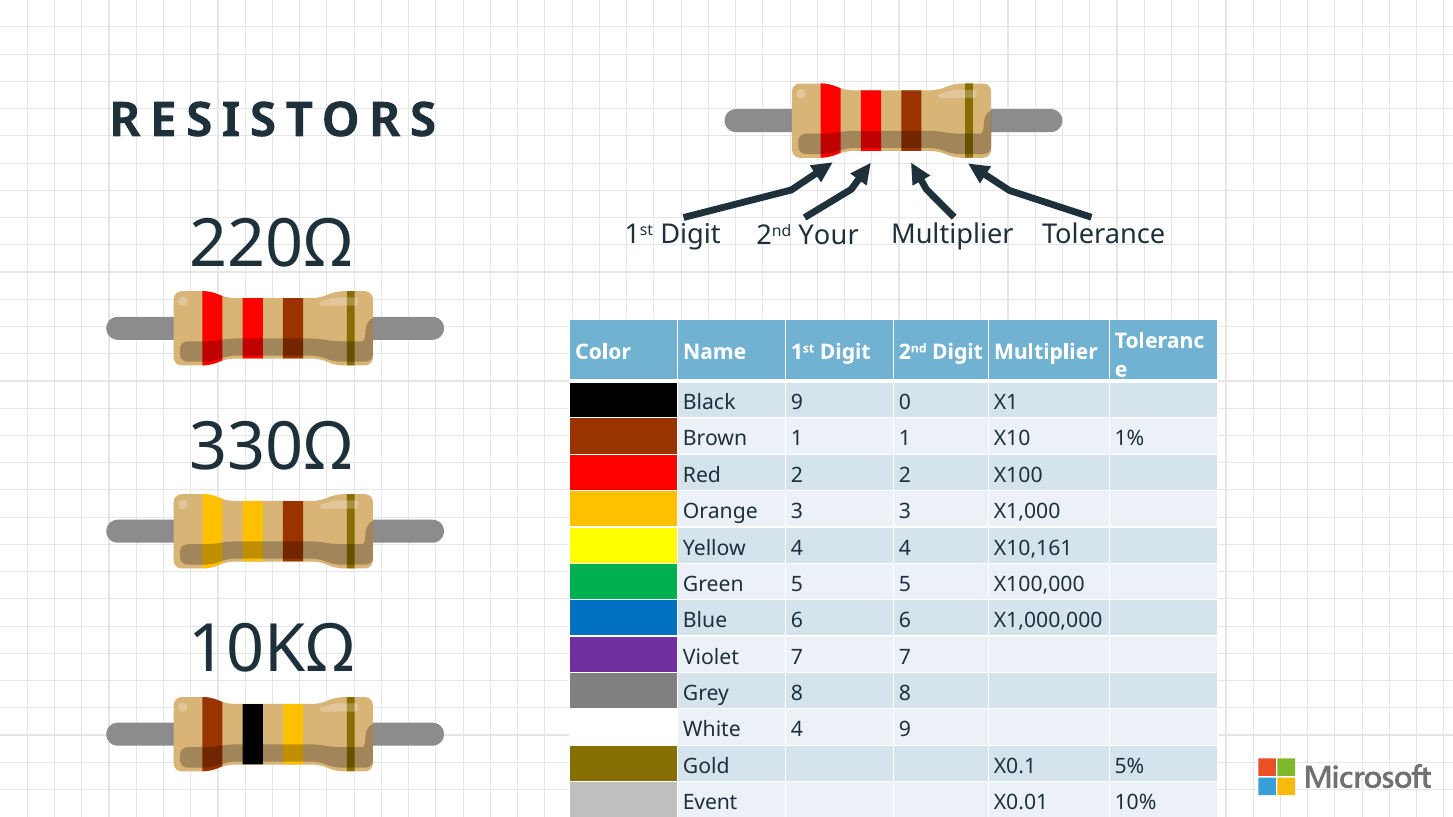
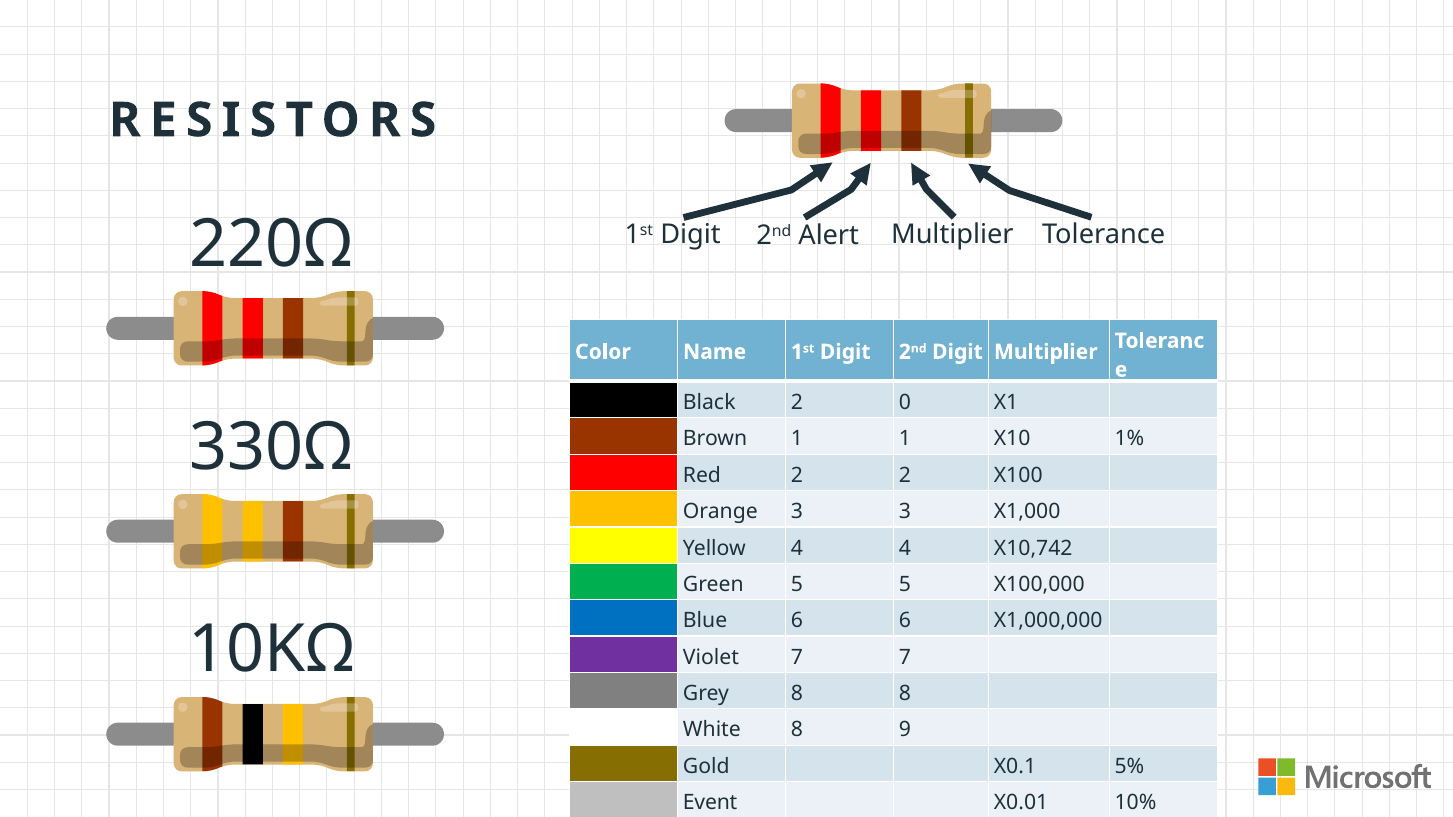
Your: Your -> Alert
Black 9: 9 -> 2
X10,161: X10,161 -> X10,742
White 4: 4 -> 8
